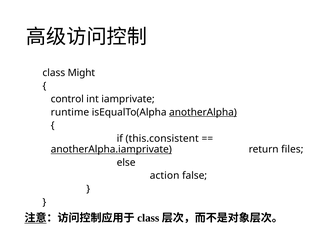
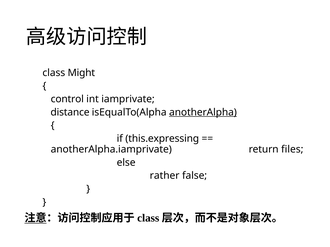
runtime: runtime -> distance
this.consistent: this.consistent -> this.expressing
anotherAlpha.iamprivate underline: present -> none
action: action -> rather
